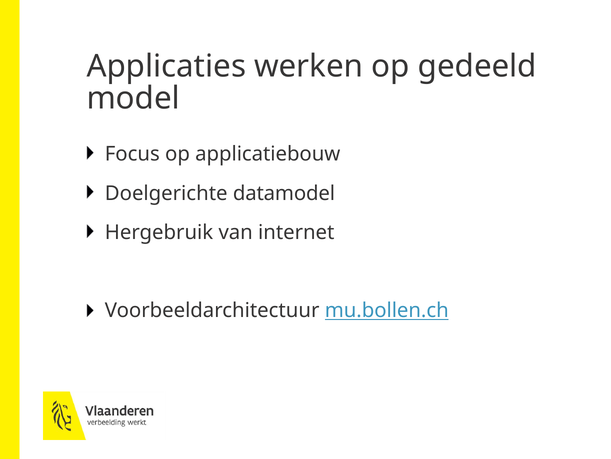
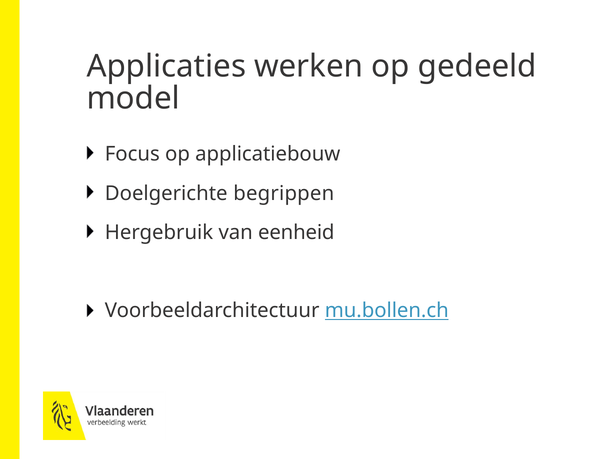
datamodel: datamodel -> begrippen
internet: internet -> eenheid
